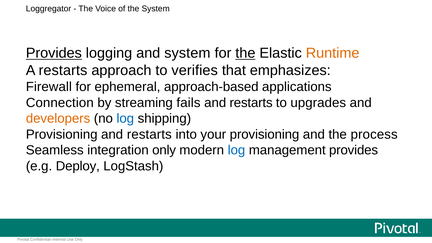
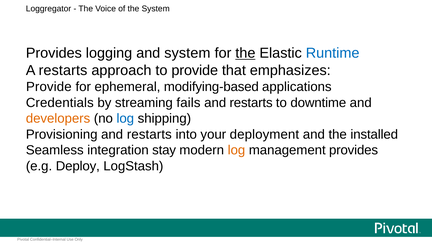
Provides at (54, 53) underline: present -> none
Runtime colour: orange -> blue
to verifies: verifies -> provide
Firewall at (49, 87): Firewall -> Provide
approach-based: approach-based -> modifying-based
Connection: Connection -> Credentials
upgrades: upgrades -> downtime
your provisioning: provisioning -> deployment
process: process -> installed
integration only: only -> stay
log at (236, 150) colour: blue -> orange
